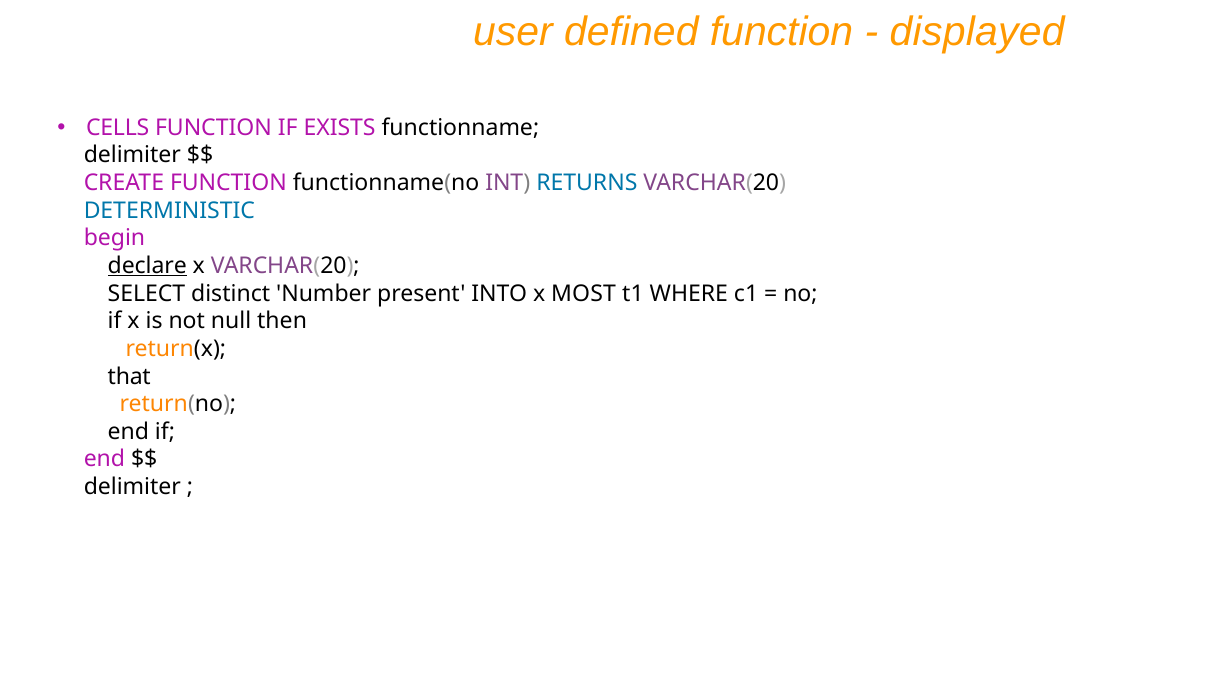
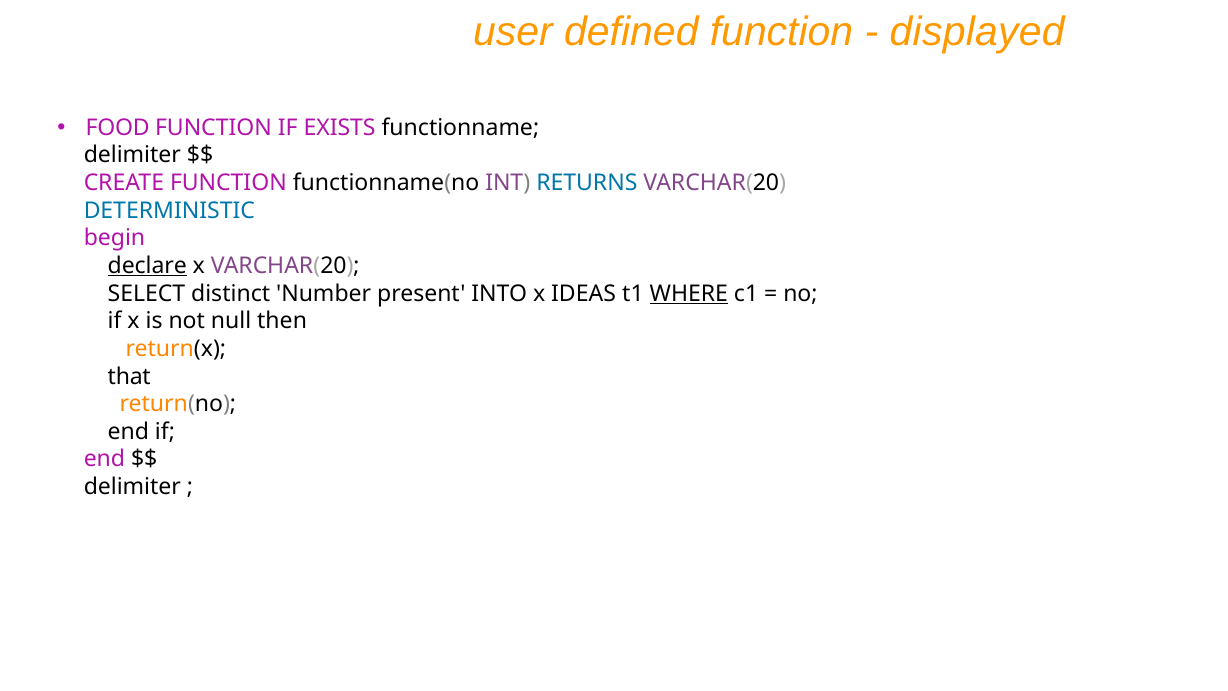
CELLS: CELLS -> FOOD
MOST: MOST -> IDEAS
WHERE underline: none -> present
